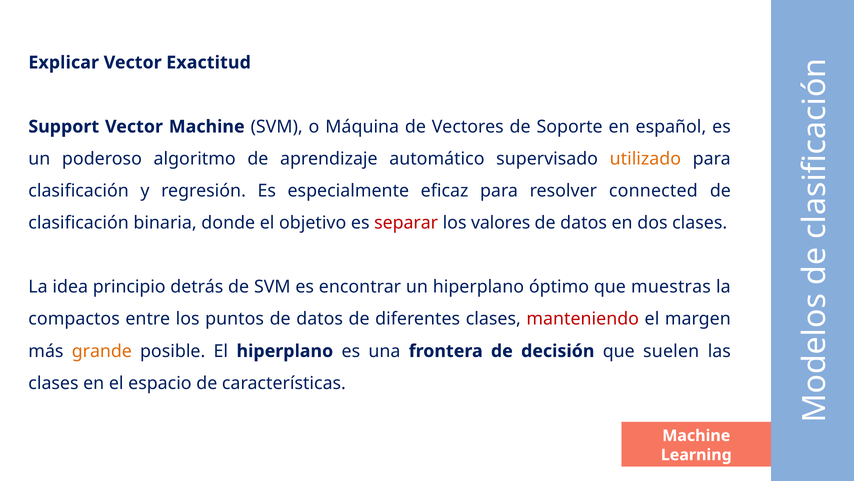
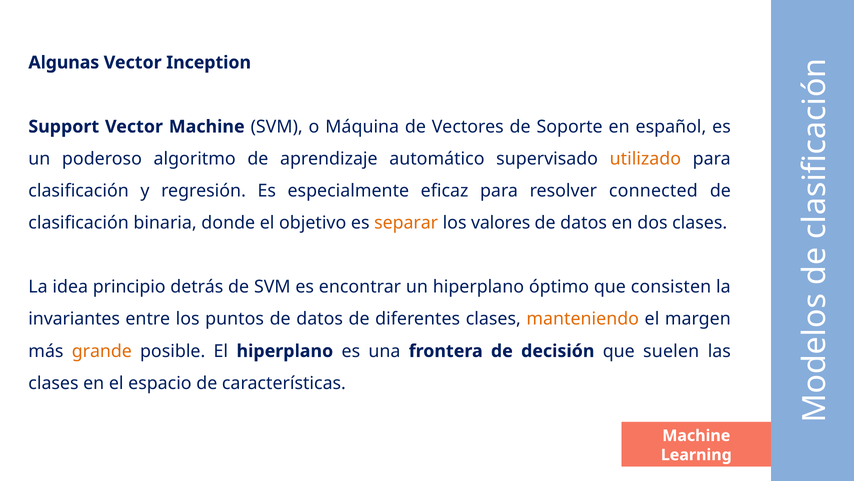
Explicar: Explicar -> Algunas
Exactitud: Exactitud -> Inception
separar colour: red -> orange
muestras: muestras -> consisten
compactos: compactos -> invariantes
manteniendo colour: red -> orange
